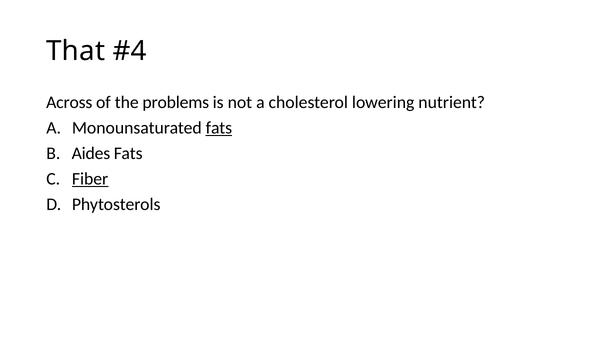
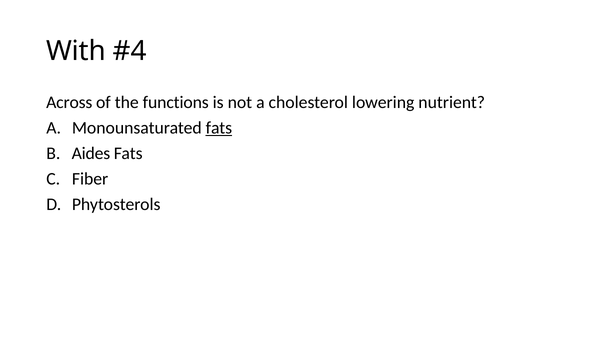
That: That -> With
problems: problems -> functions
Fiber underline: present -> none
